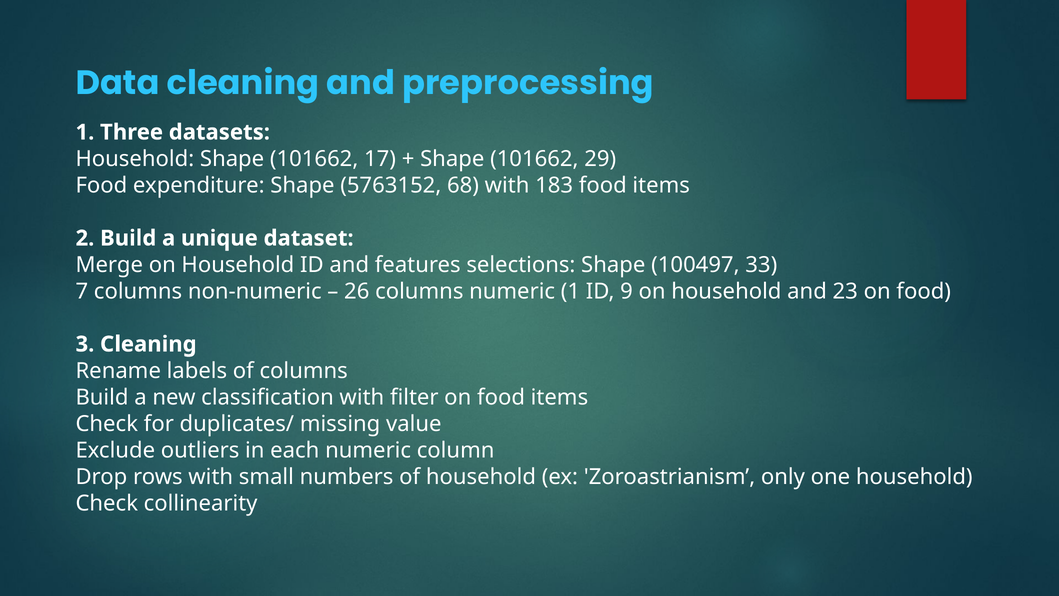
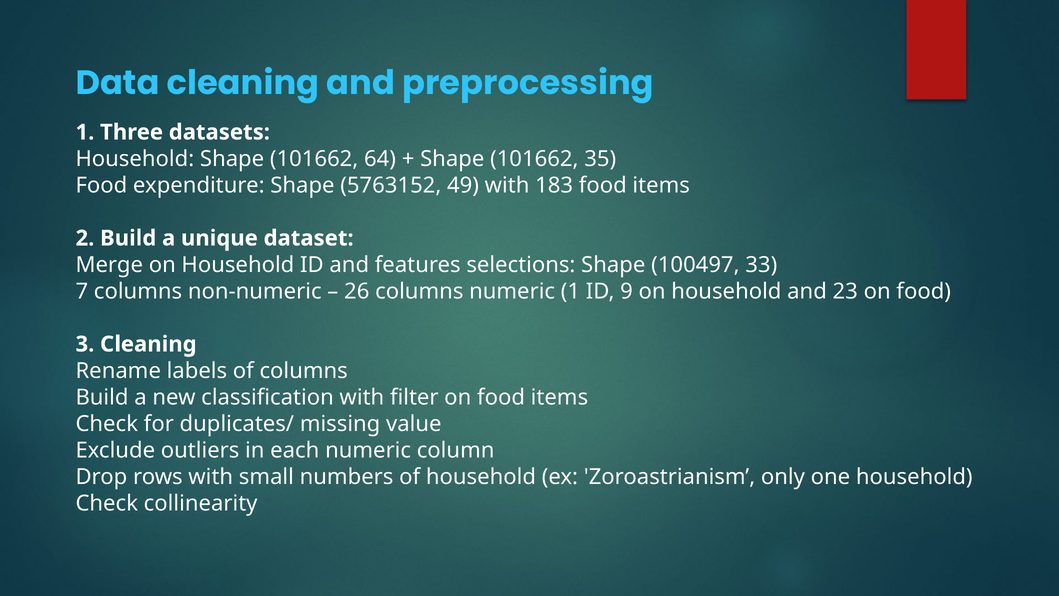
17: 17 -> 64
29: 29 -> 35
68: 68 -> 49
